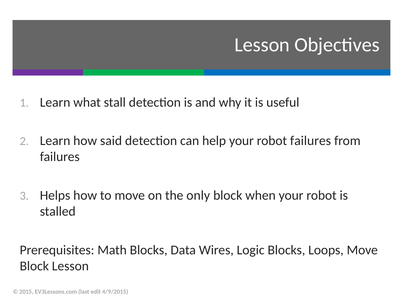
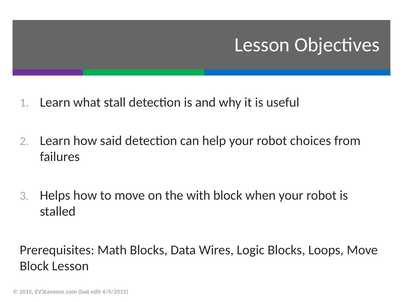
robot failures: failures -> choices
only: only -> with
